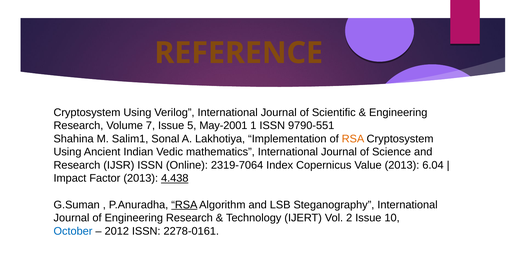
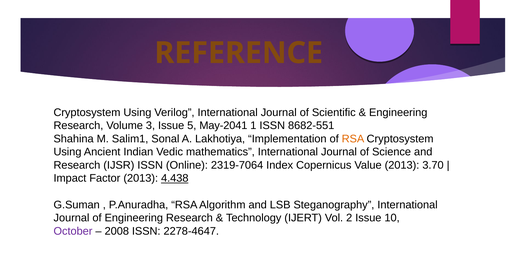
7: 7 -> 3
May-2001: May-2001 -> May-2041
9790-551: 9790-551 -> 8682-551
6.04: 6.04 -> 3.70
RSA at (184, 205) underline: present -> none
October colour: blue -> purple
2012: 2012 -> 2008
2278-0161: 2278-0161 -> 2278-4647
